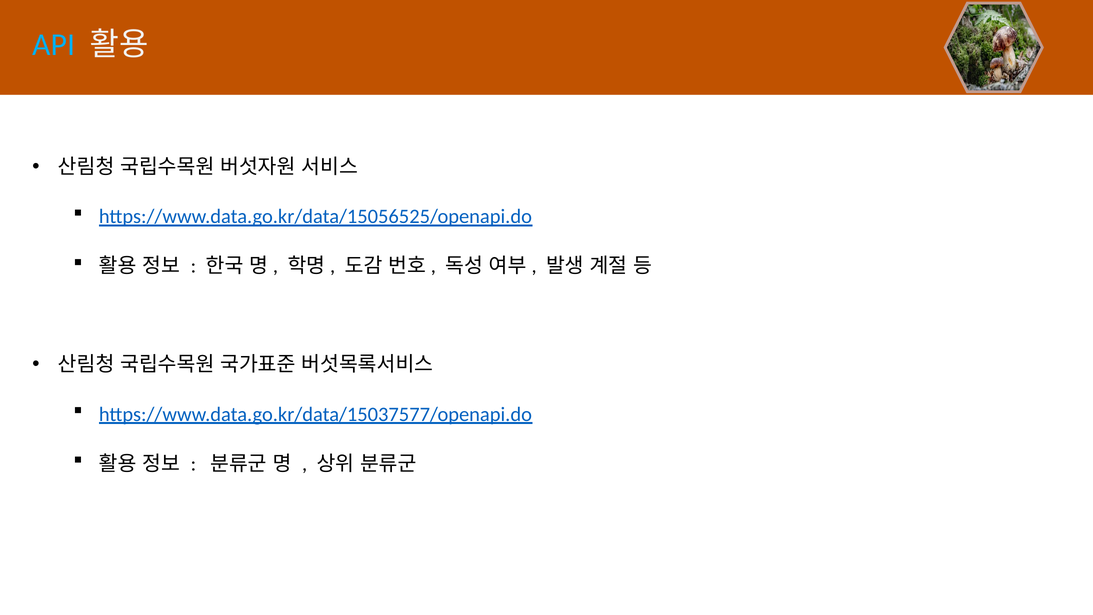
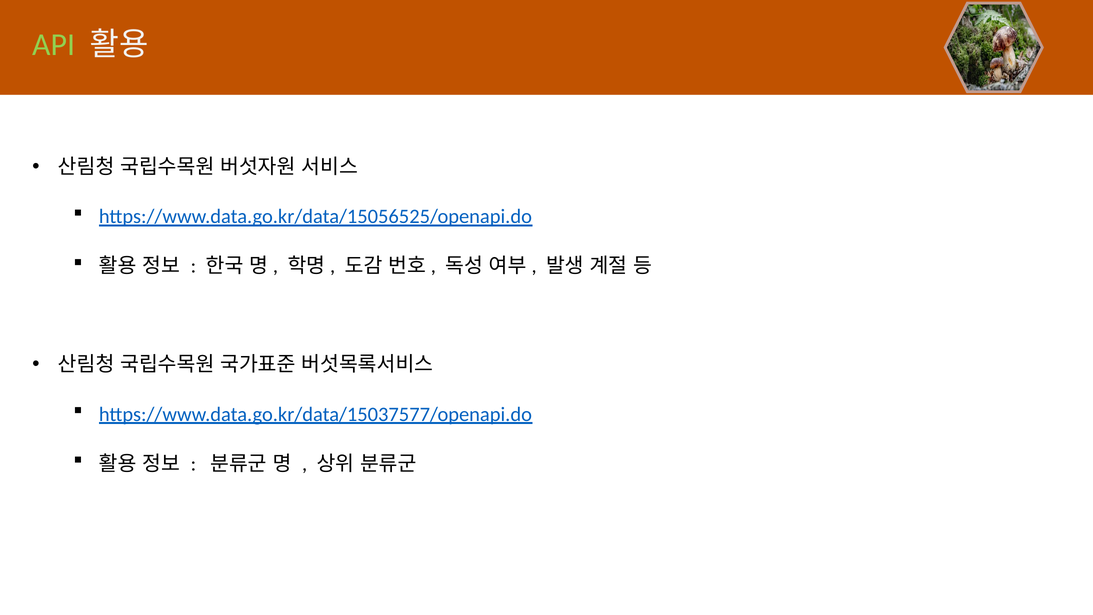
API colour: light blue -> light green
